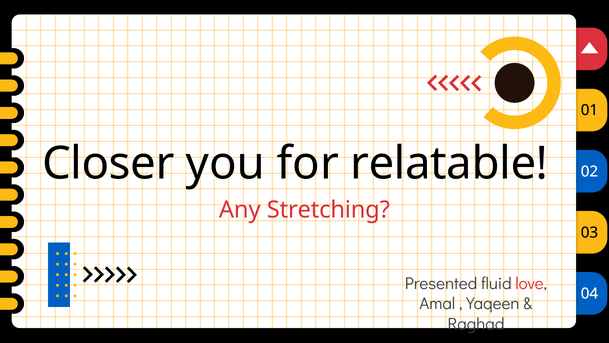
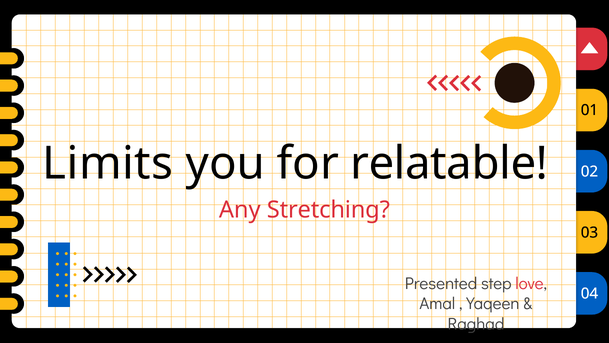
Closer: Closer -> Limits
fluid: fluid -> step
